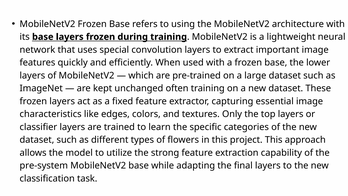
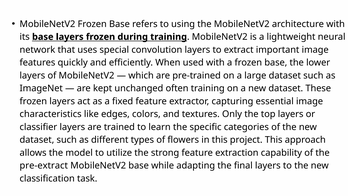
pre-system: pre-system -> pre-extract
